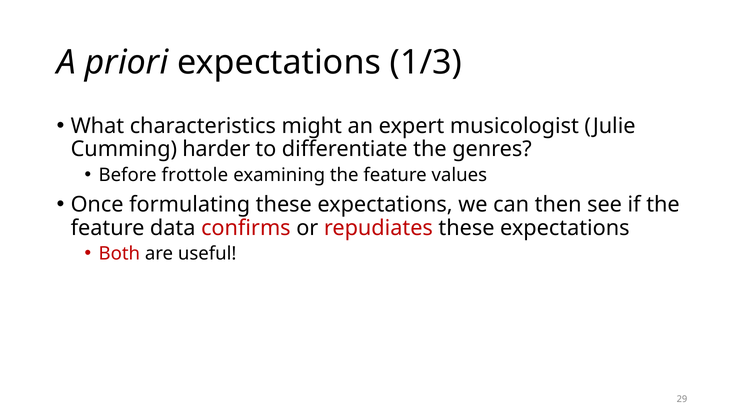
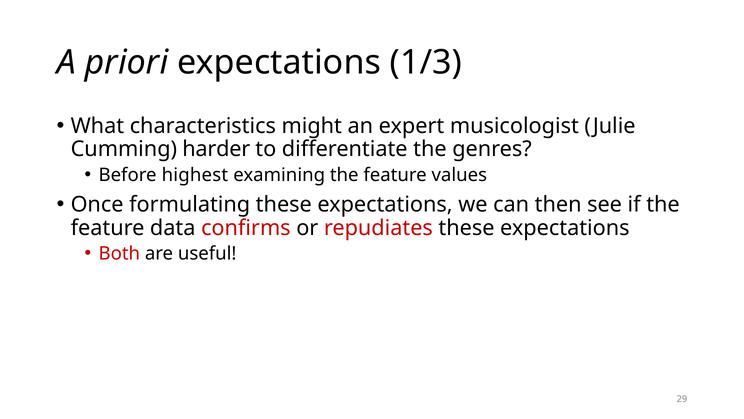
frottole: frottole -> highest
